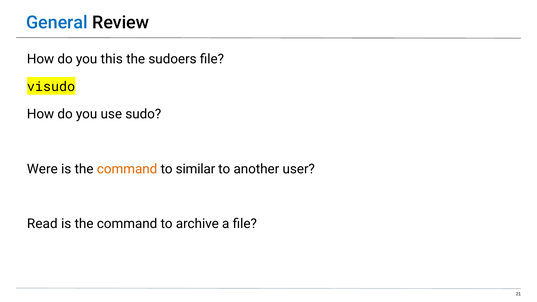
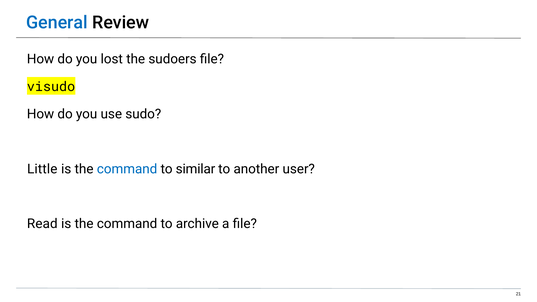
this: this -> lost
Were: Were -> Little
command at (127, 169) colour: orange -> blue
